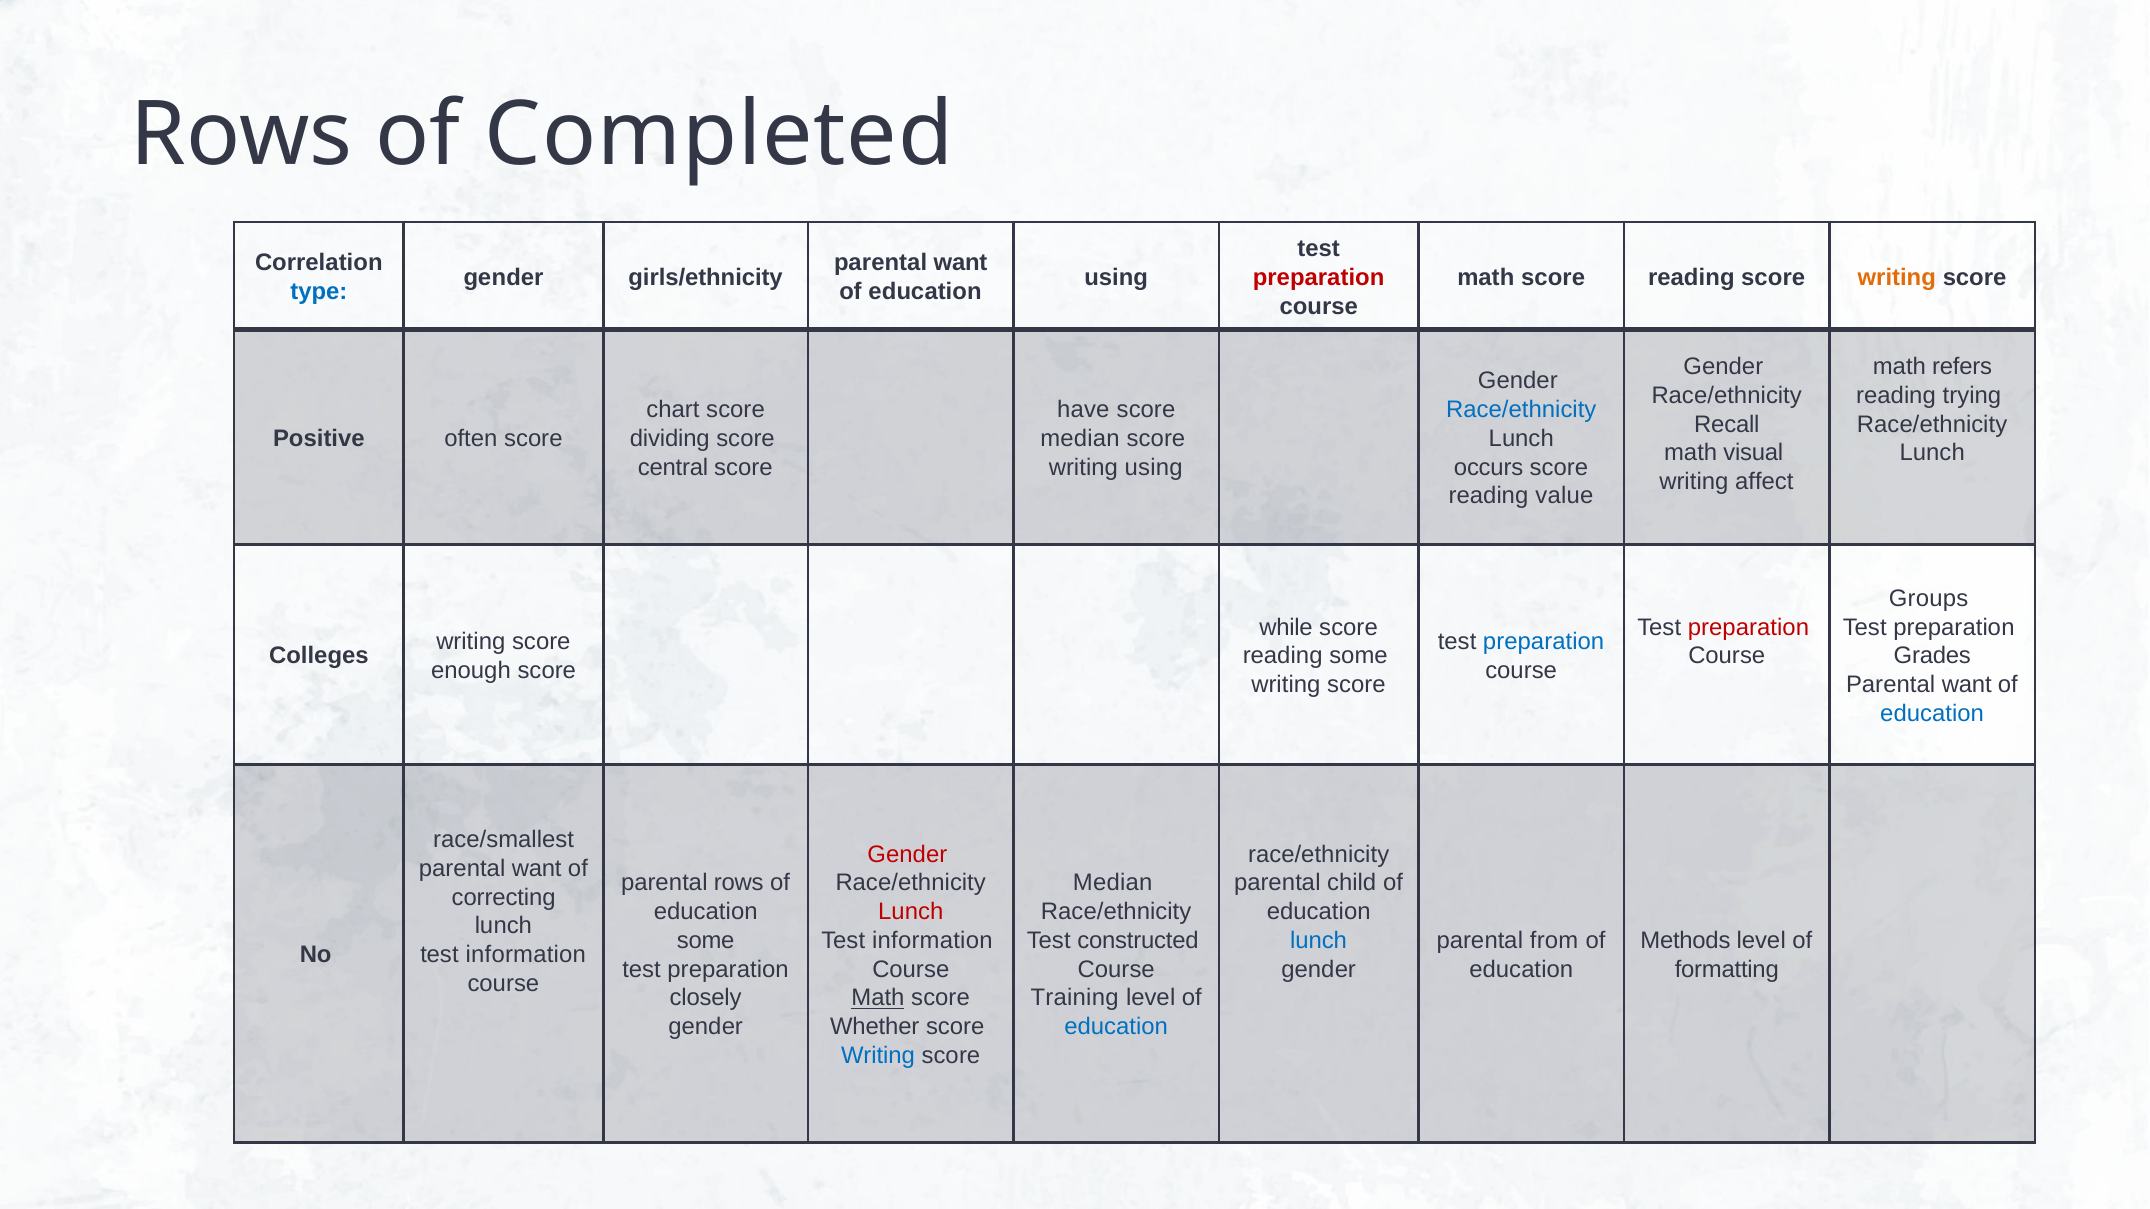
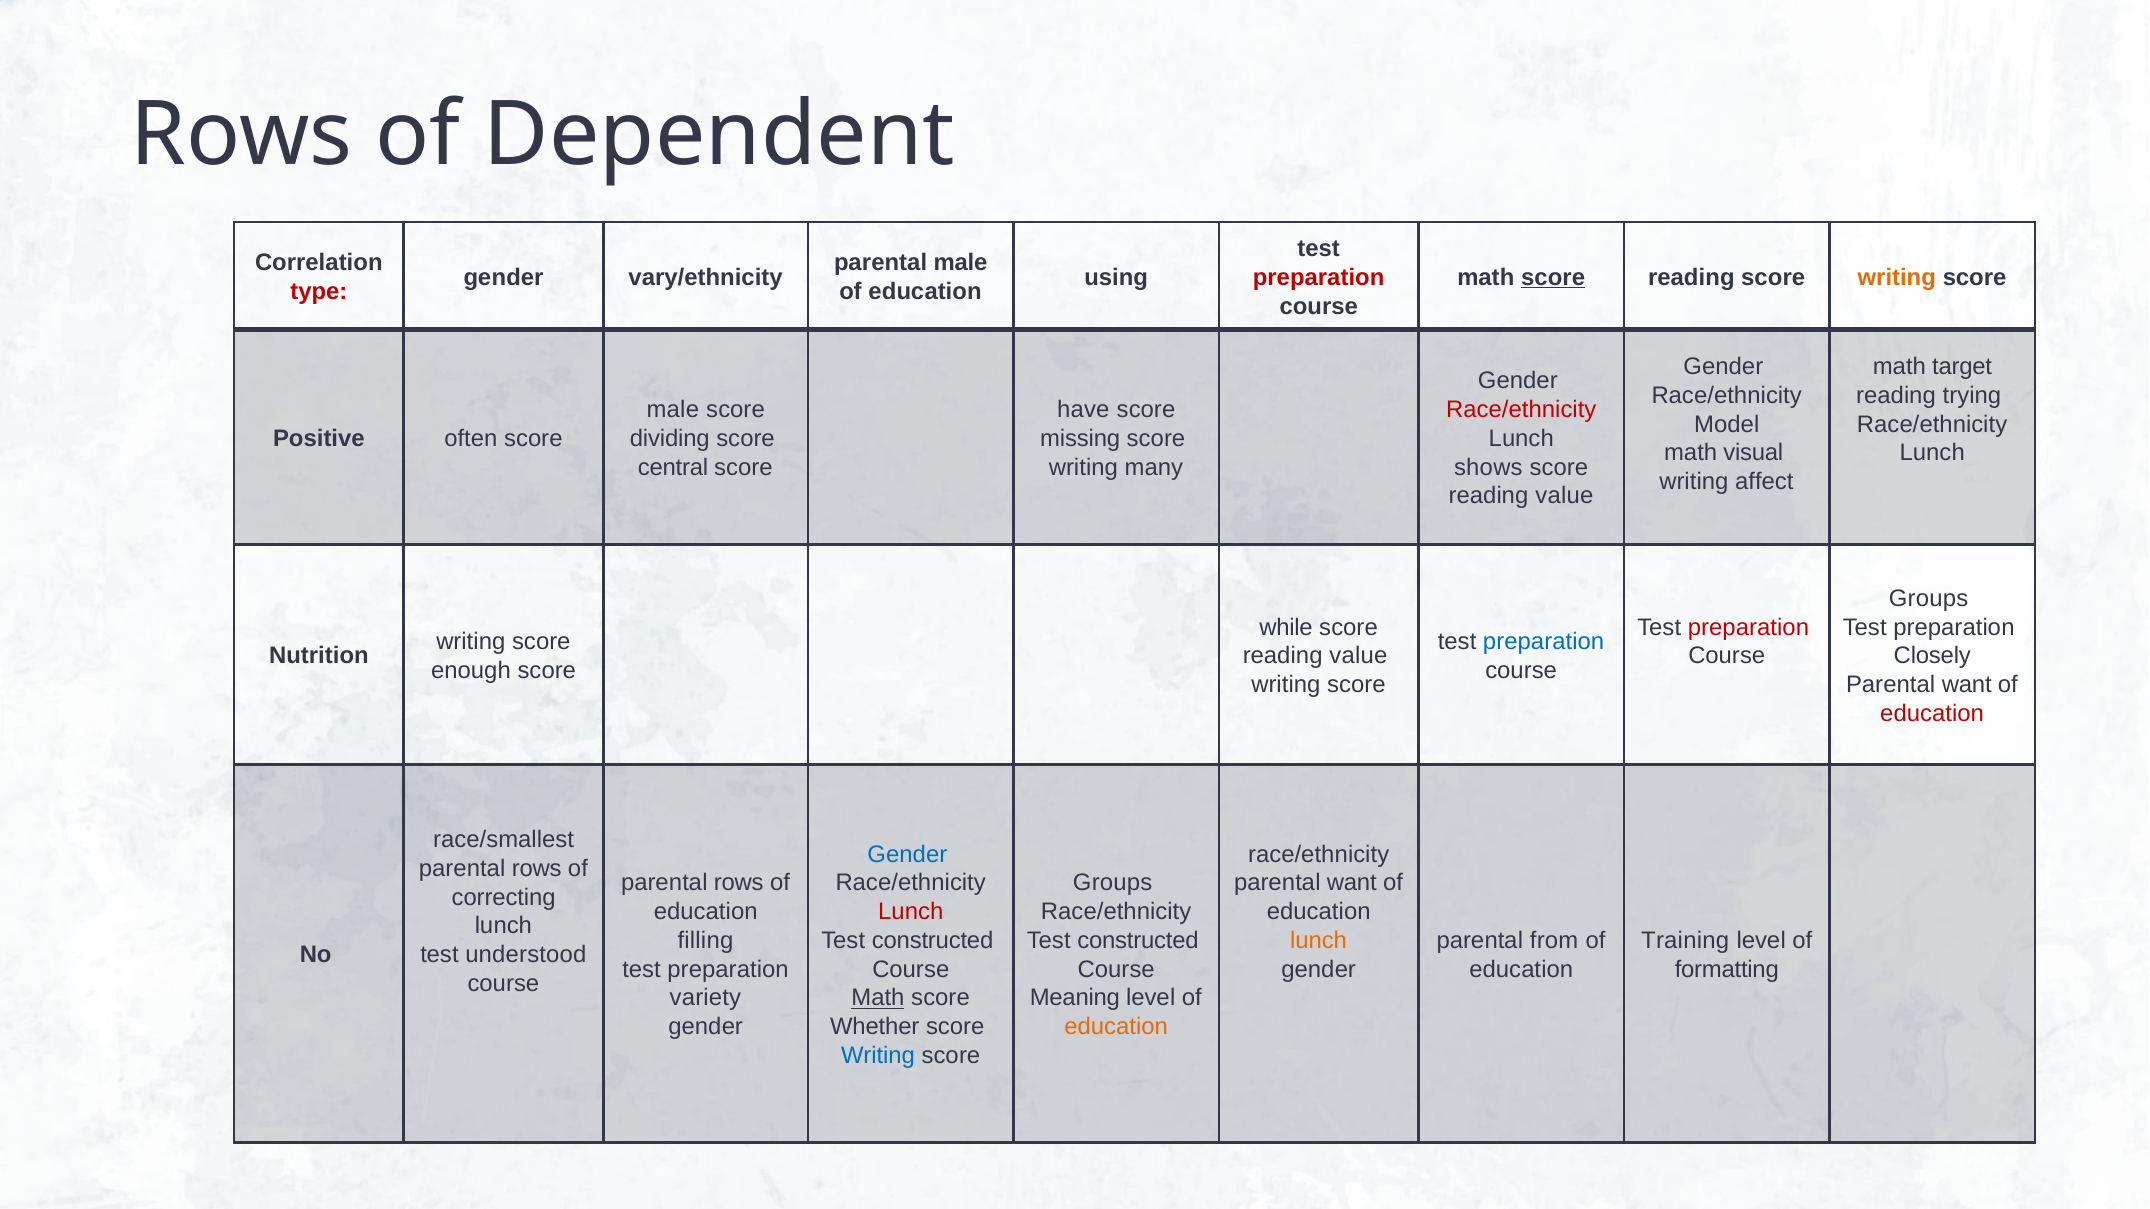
Completed: Completed -> Dependent
want at (961, 263): want -> male
girls/ethnicity: girls/ethnicity -> vary/ethnicity
score at (1553, 277) underline: none -> present
type colour: blue -> red
refers: refers -> target
chart at (673, 410): chart -> male
Race/ethnicity at (1521, 410) colour: blue -> red
Recall: Recall -> Model
median at (1080, 439): median -> missing
writing using: using -> many
occurs: occurs -> shows
Colleges: Colleges -> Nutrition
some at (1359, 656): some -> value
Grades: Grades -> Closely
education at (1932, 714) colour: blue -> red
Gender at (907, 854) colour: red -> blue
want at (537, 869): want -> rows
Median at (1113, 883): Median -> Groups
child at (1352, 883): child -> want
some at (706, 941): some -> filling
information at (932, 941): information -> constructed
lunch at (1319, 941) colour: blue -> orange
Methods: Methods -> Training
information at (526, 955): information -> understood
closely: closely -> variety
Training: Training -> Meaning
education at (1116, 1027) colour: blue -> orange
